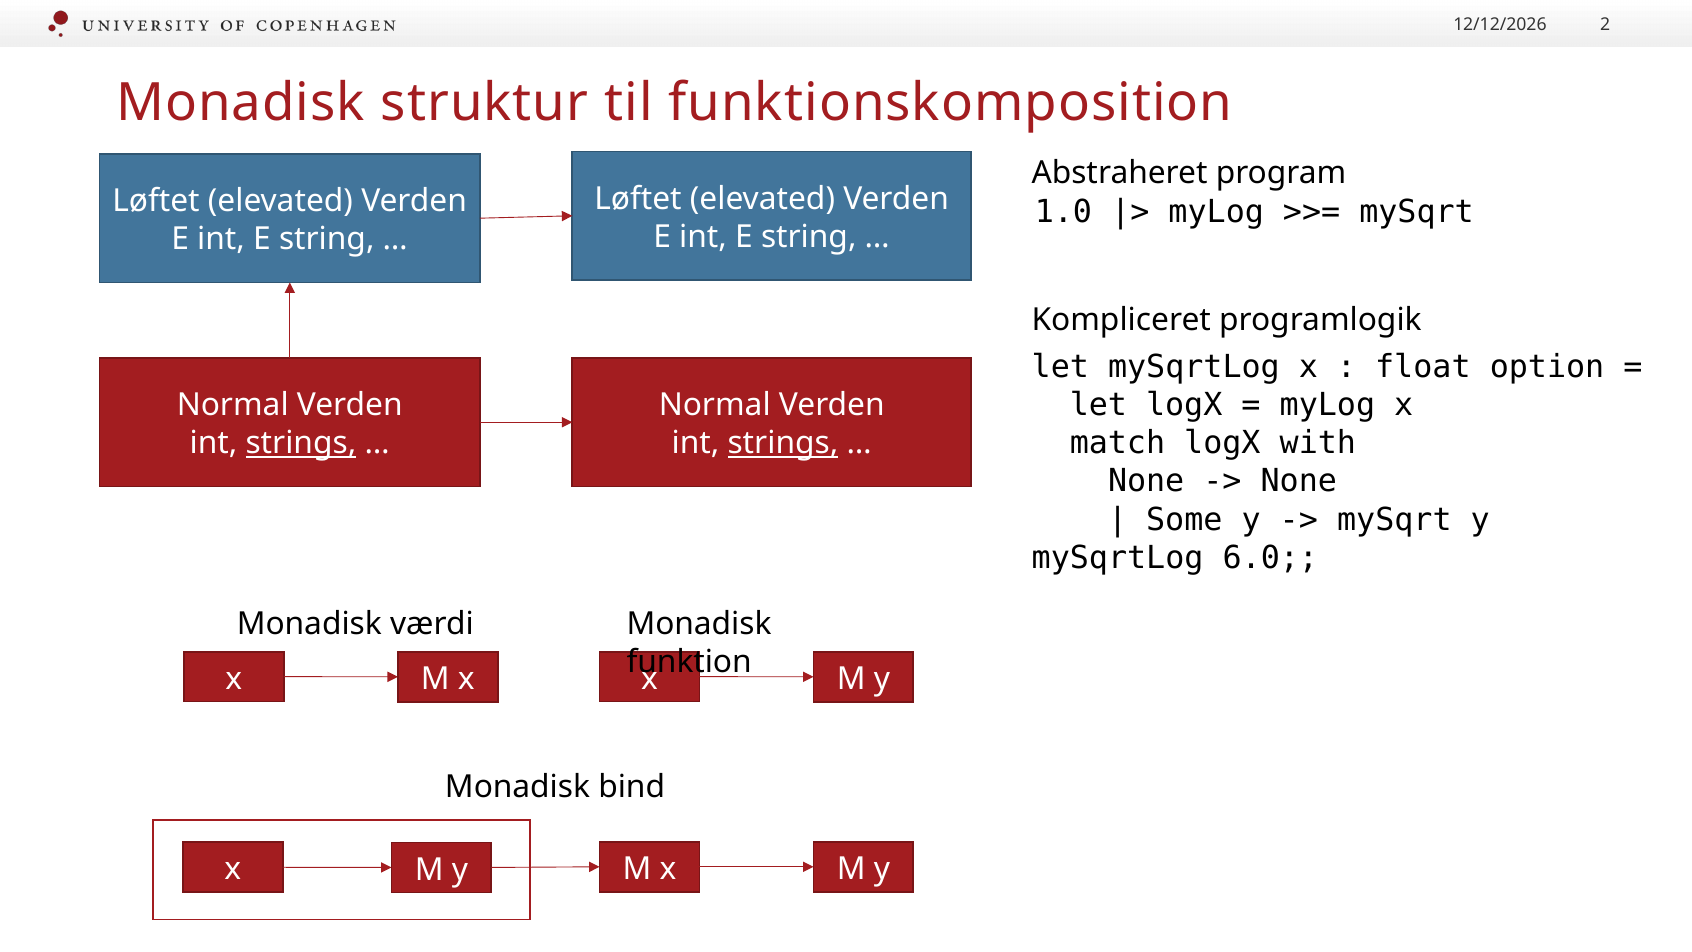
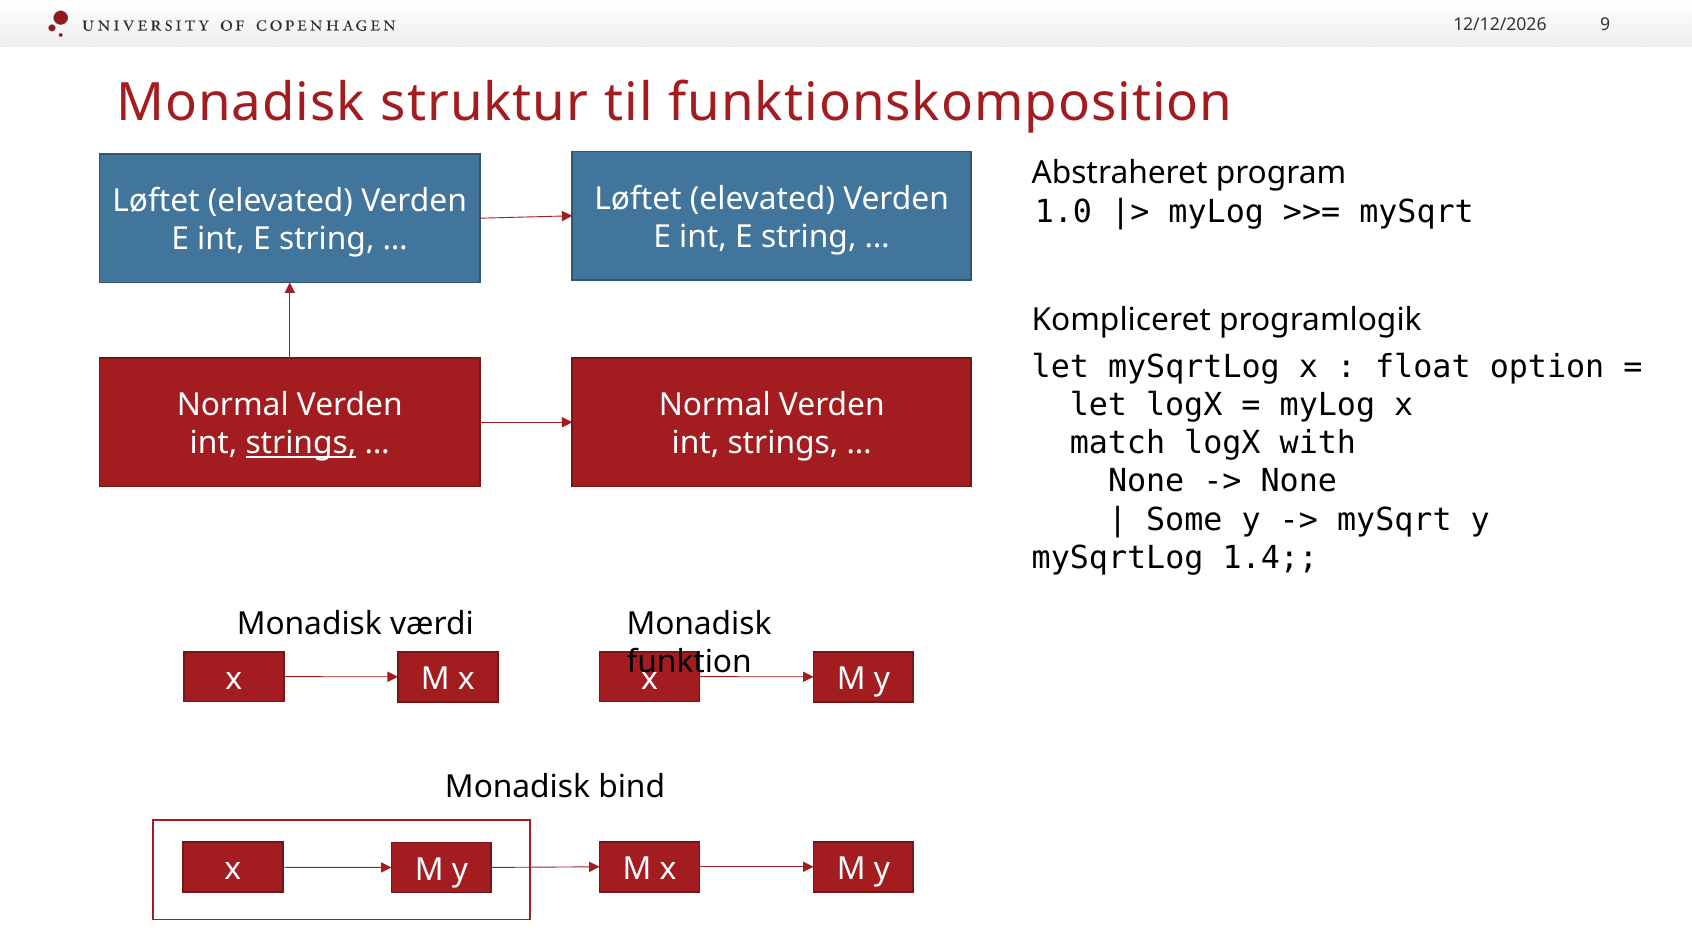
2: 2 -> 9
strings at (783, 443) underline: present -> none
6.0: 6.0 -> 1.4
